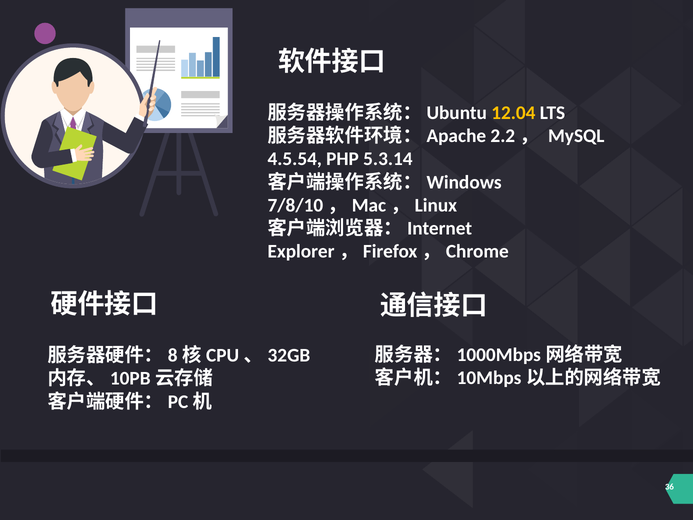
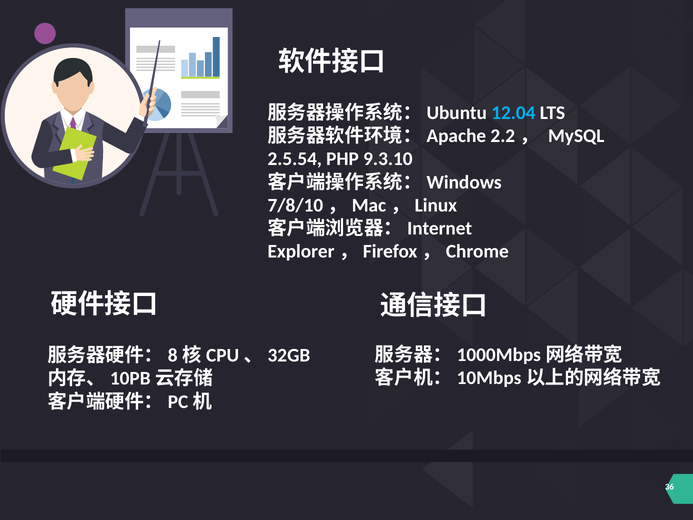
12.04 colour: yellow -> light blue
4.5.54: 4.5.54 -> 2.5.54
5.3.14: 5.3.14 -> 9.3.10
